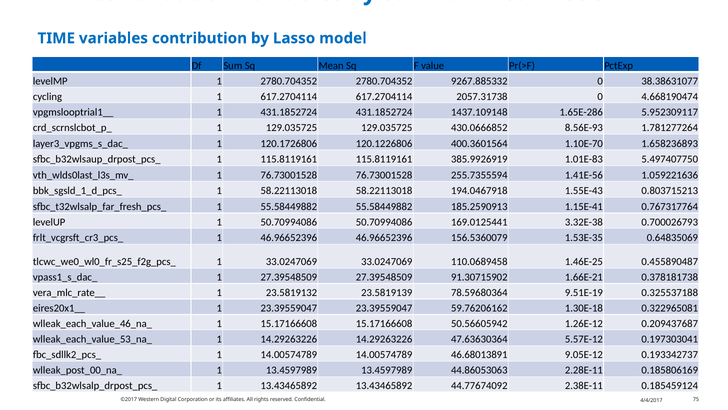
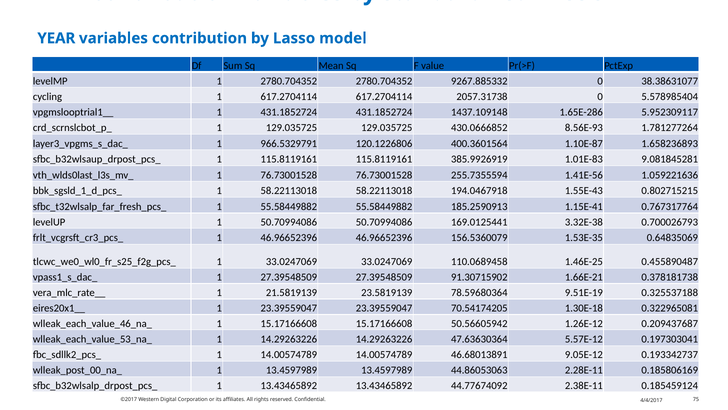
TIME: TIME -> YEAR
4.668190474: 4.668190474 -> 5.578985404
120.1726806: 120.1726806 -> 966.5329791
1.10E-70: 1.10E-70 -> 1.10E-87
5.497407750: 5.497407750 -> 9.081845281
0.803715213: 0.803715213 -> 0.802715215
23.5819132: 23.5819132 -> 21.5819139
59.76206162: 59.76206162 -> 70.54174205
